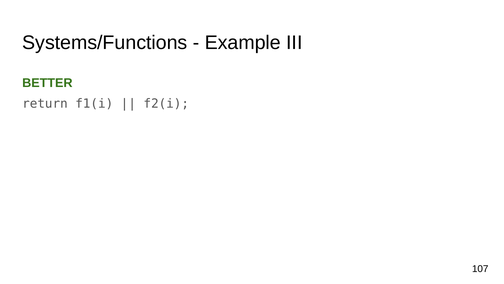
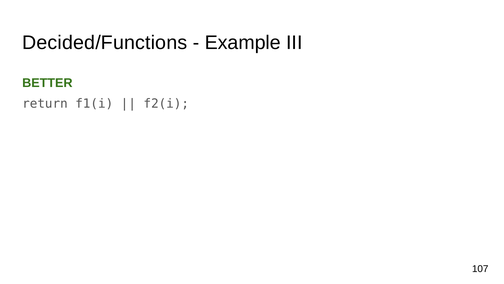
Systems/Functions: Systems/Functions -> Decided/Functions
